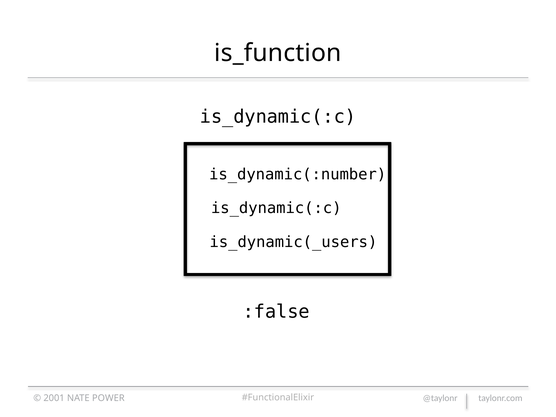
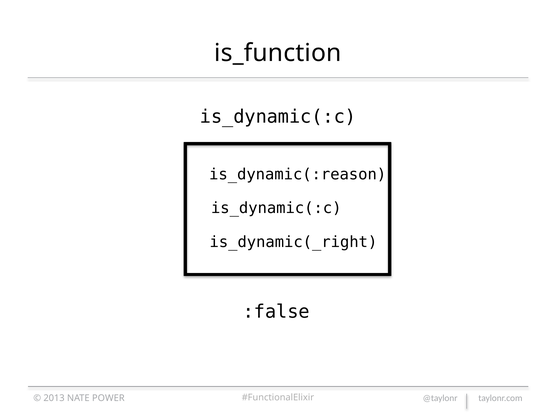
is_dynamic(:number: is_dynamic(:number -> is_dynamic(:reason
is_dynamic(_users: is_dynamic(_users -> is_dynamic(_right
2001: 2001 -> 2013
